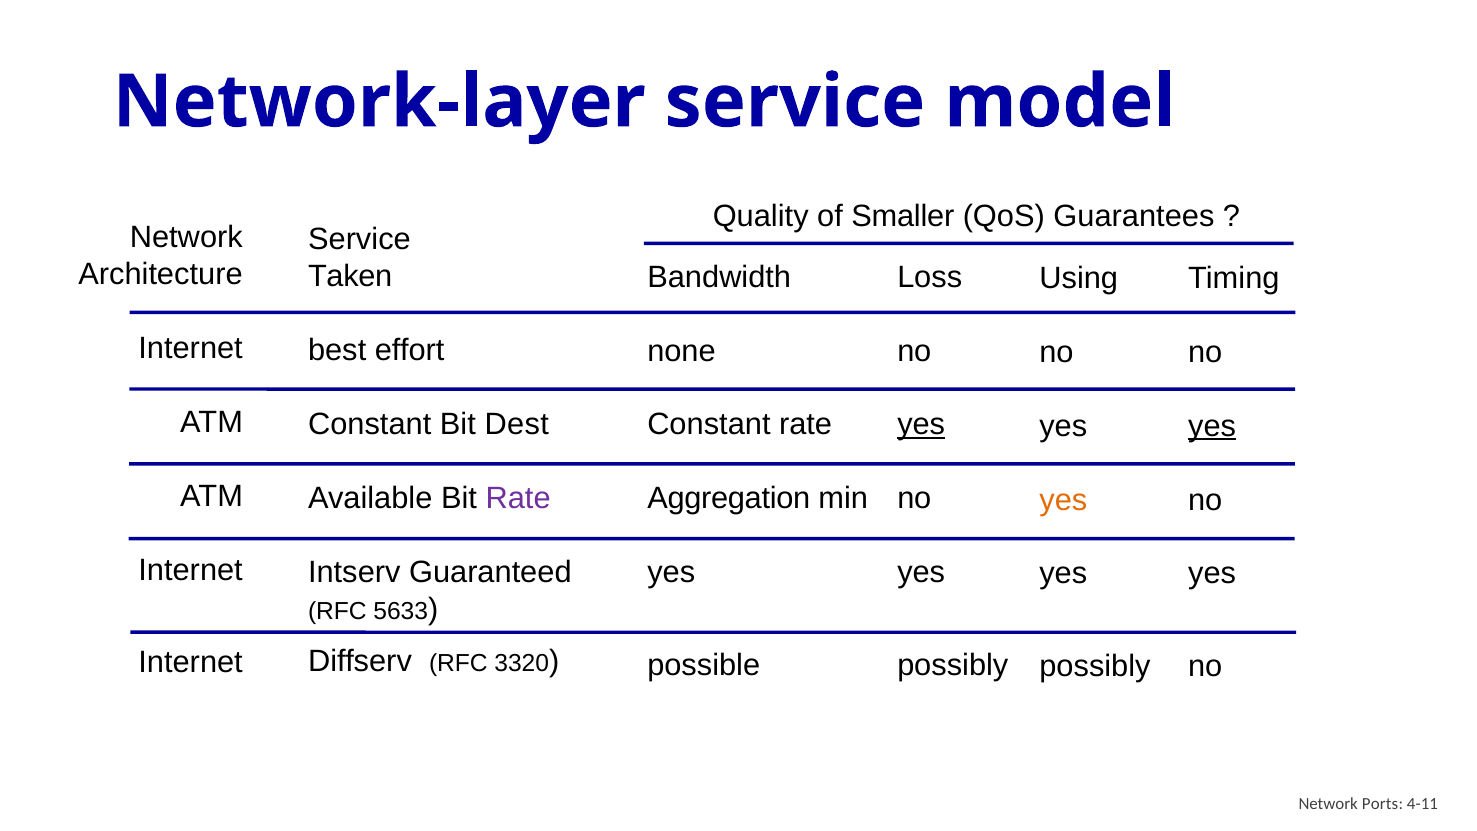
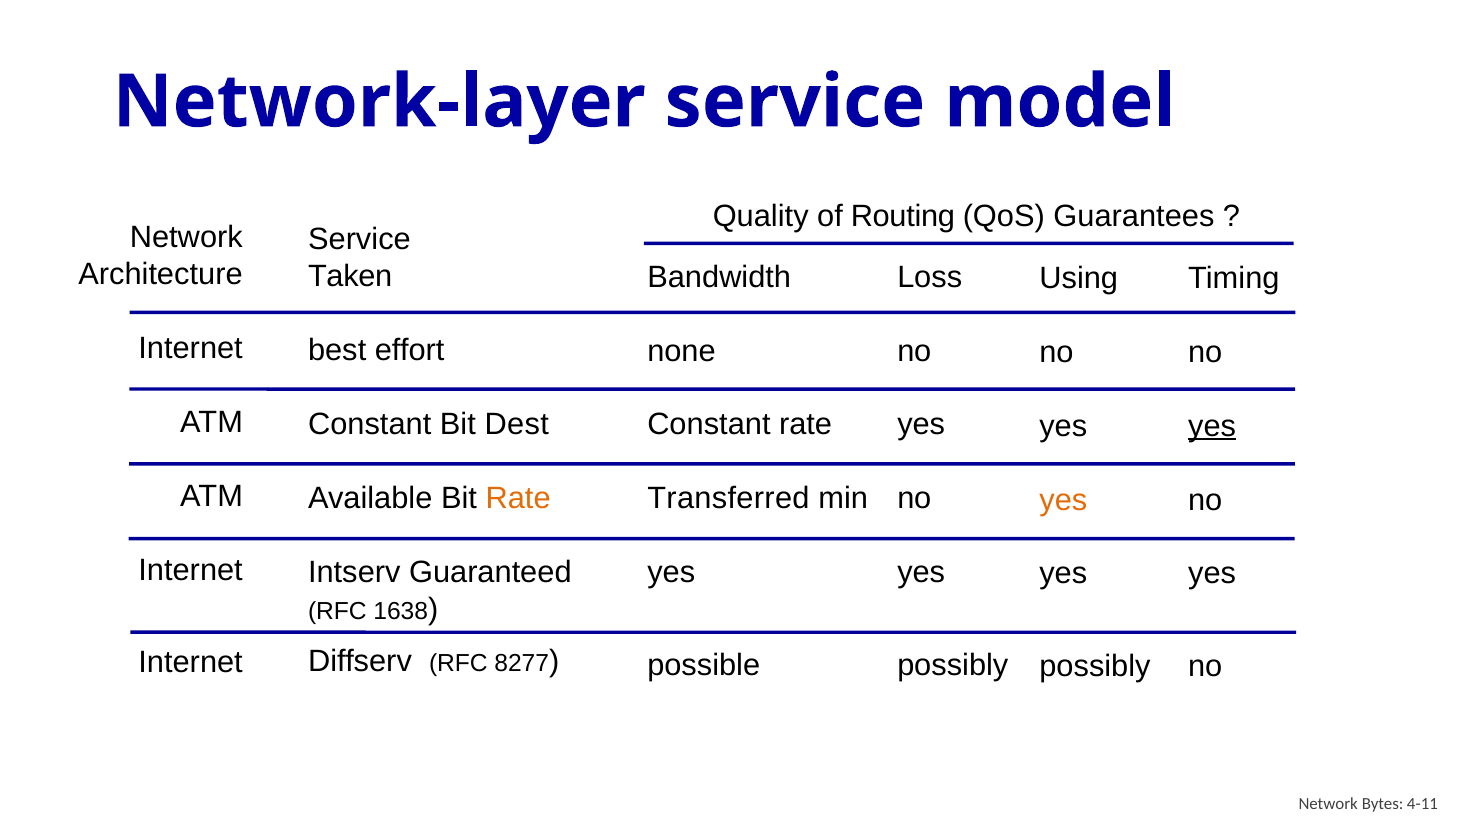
Smaller: Smaller -> Routing
yes at (921, 425) underline: present -> none
Rate at (518, 498) colour: purple -> orange
Aggregation: Aggregation -> Transferred
5633: 5633 -> 1638
3320: 3320 -> 8277
Ports: Ports -> Bytes
